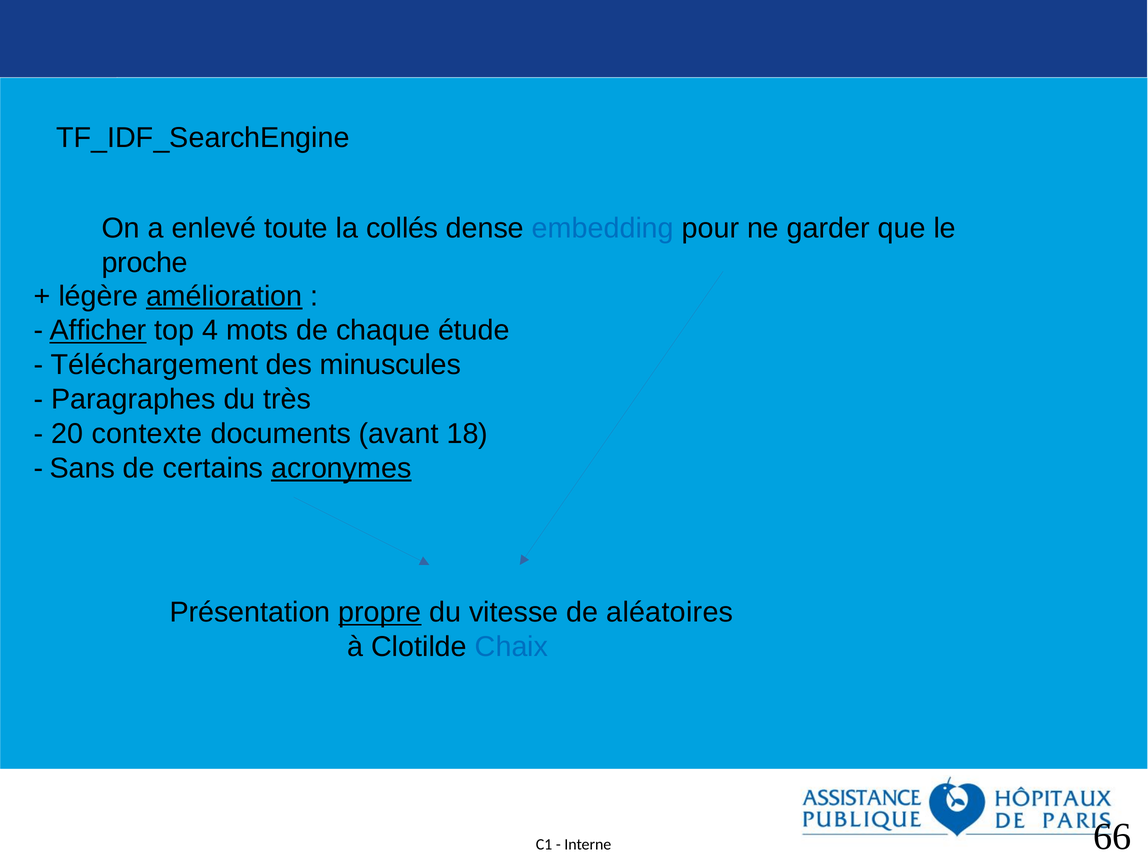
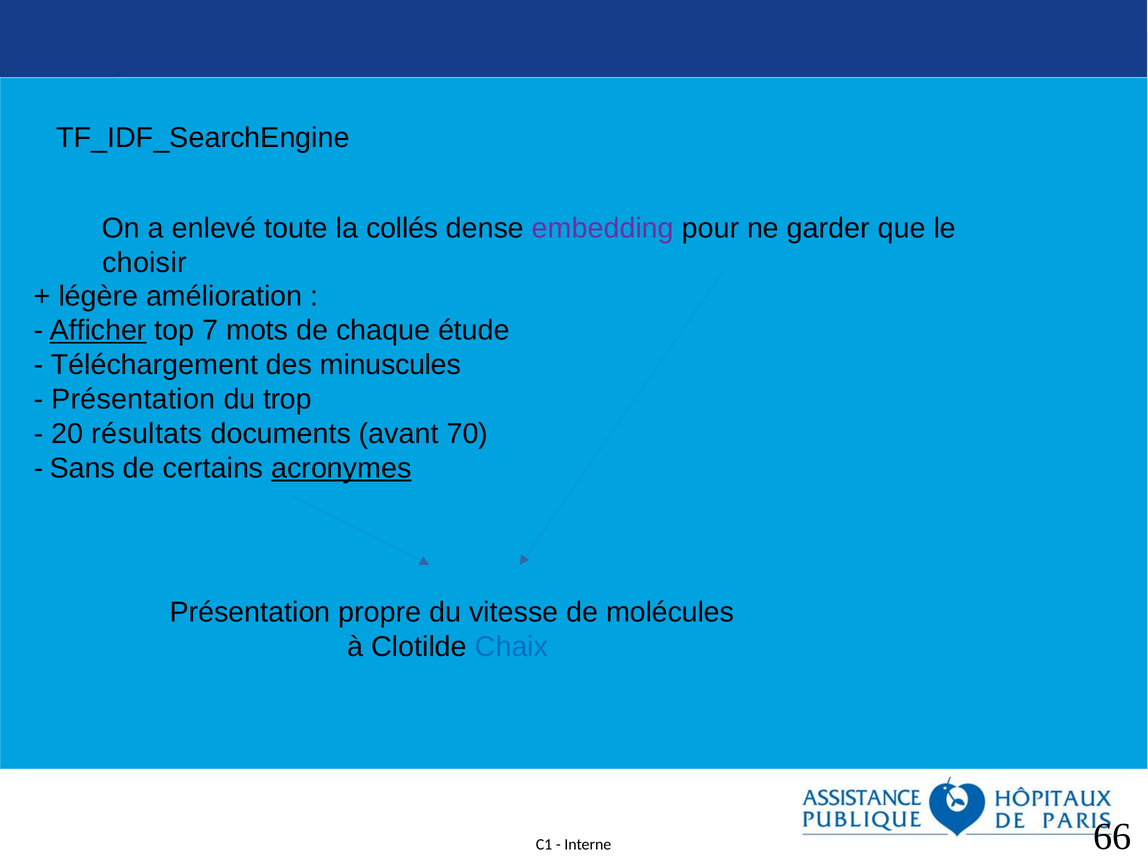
embedding colour: blue -> purple
proche: proche -> choisir
amélioration underline: present -> none
4: 4 -> 7
Paragraphes at (133, 399): Paragraphes -> Présentation
très: très -> trop
contexte: contexte -> résultats
18: 18 -> 70
propre underline: present -> none
aléatoires: aléatoires -> molécules
